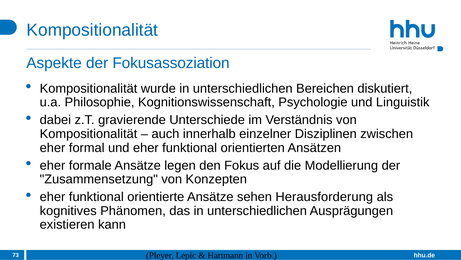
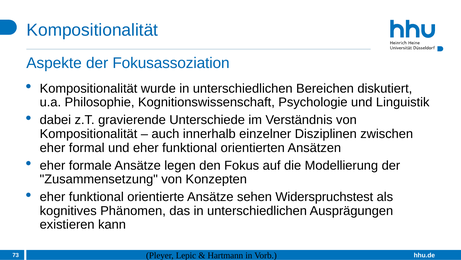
Herausforderung: Herausforderung -> Widerspruchstest
